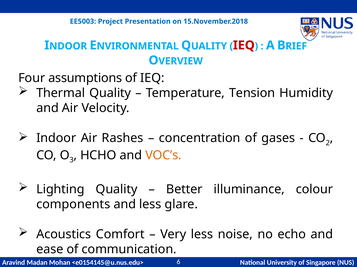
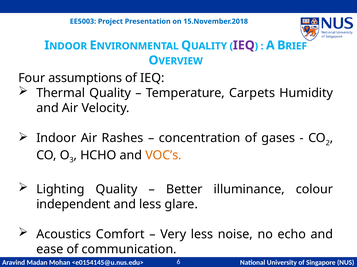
IEQ at (244, 45) colour: red -> purple
Tension: Tension -> Carpets
components: components -> independent
